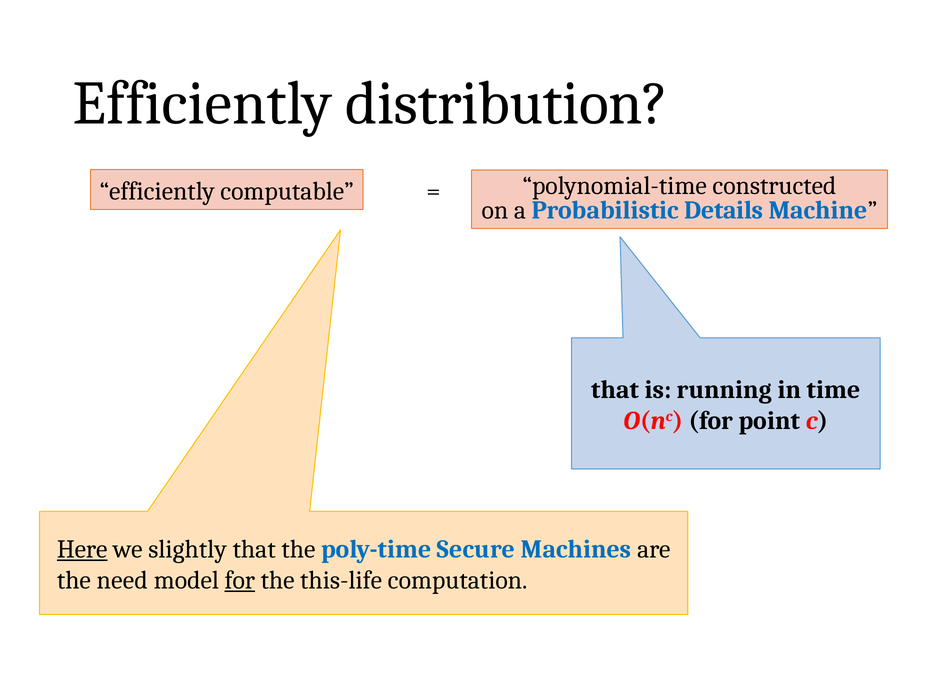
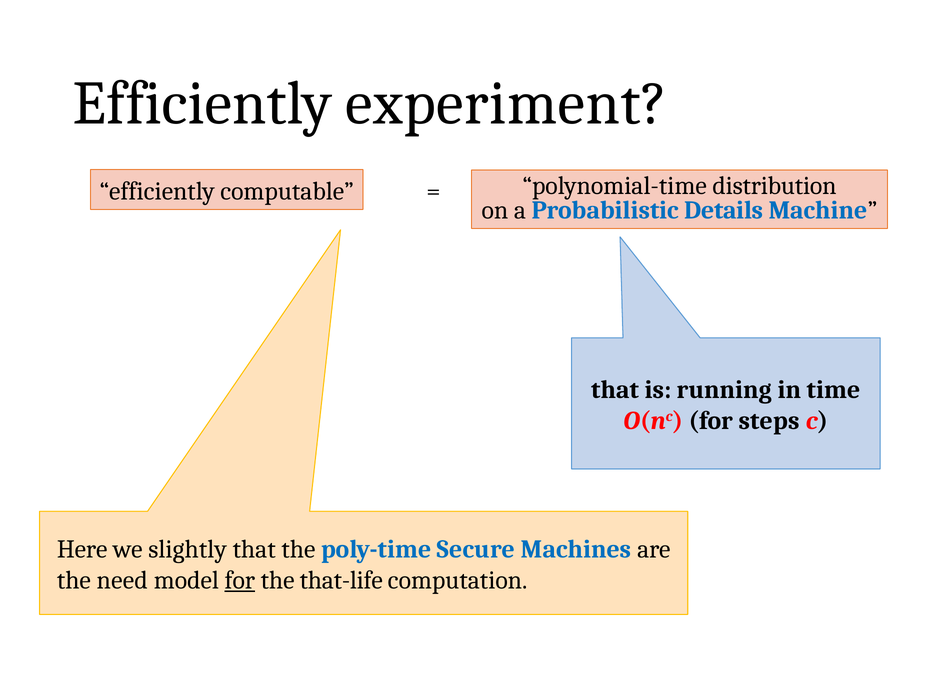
distribution: distribution -> experiment
constructed: constructed -> distribution
point: point -> steps
Here underline: present -> none
this-life: this-life -> that-life
